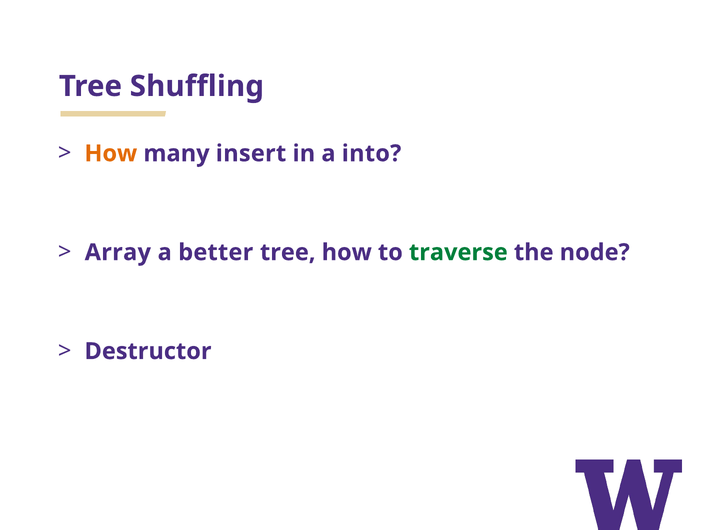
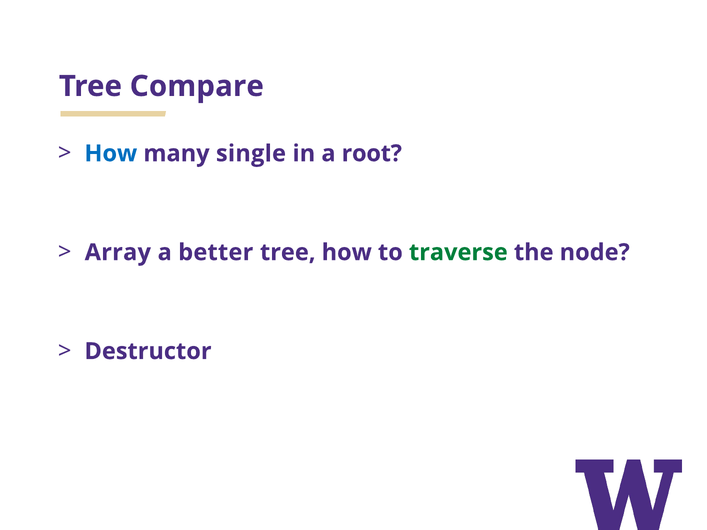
Shuffling: Shuffling -> Compare
How at (111, 154) colour: orange -> blue
insert: insert -> single
into: into -> root
